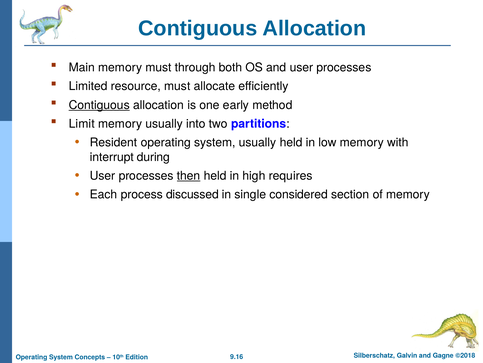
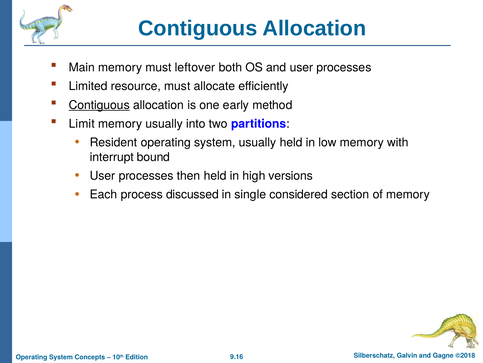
through: through -> leftover
during: during -> bound
then underline: present -> none
requires: requires -> versions
